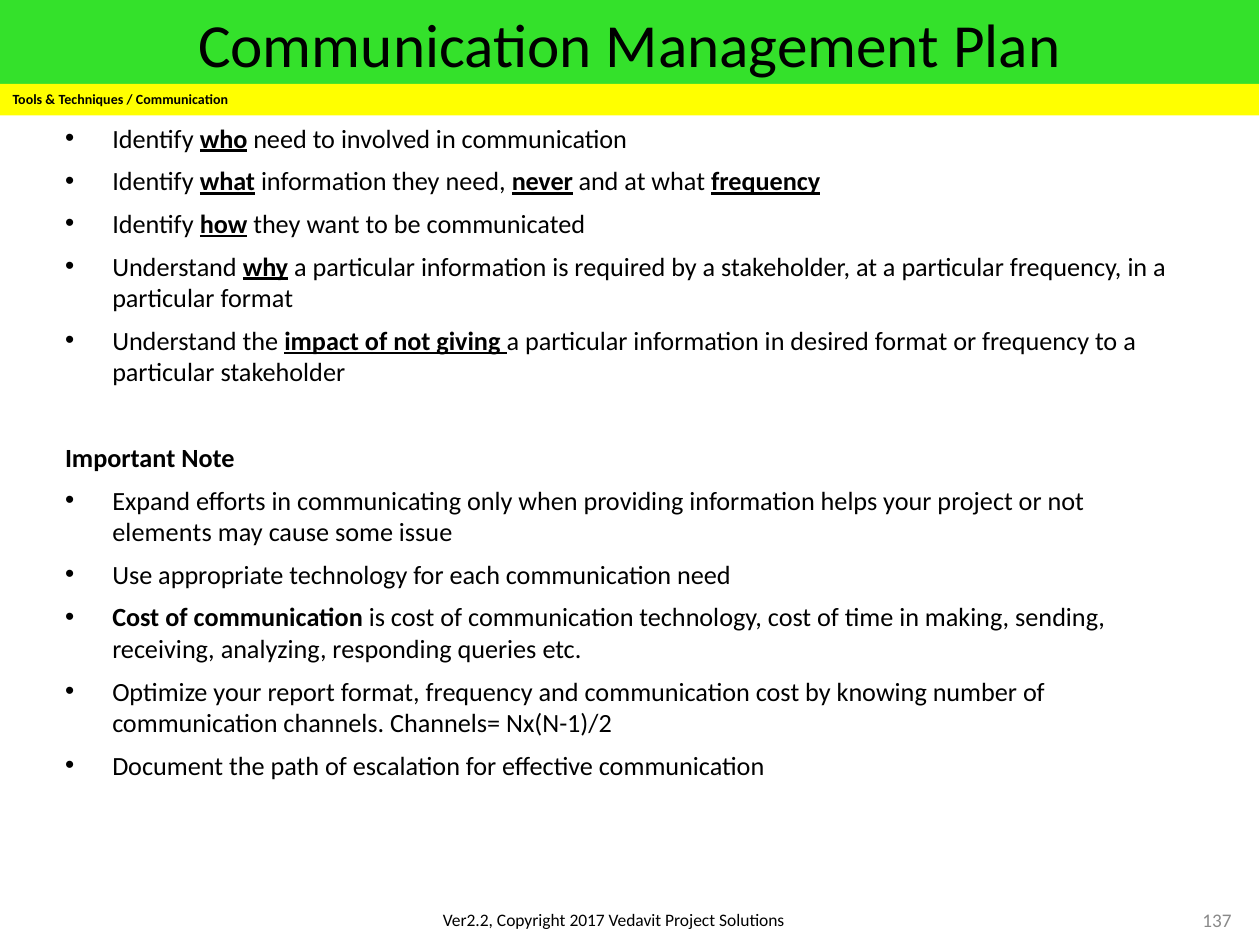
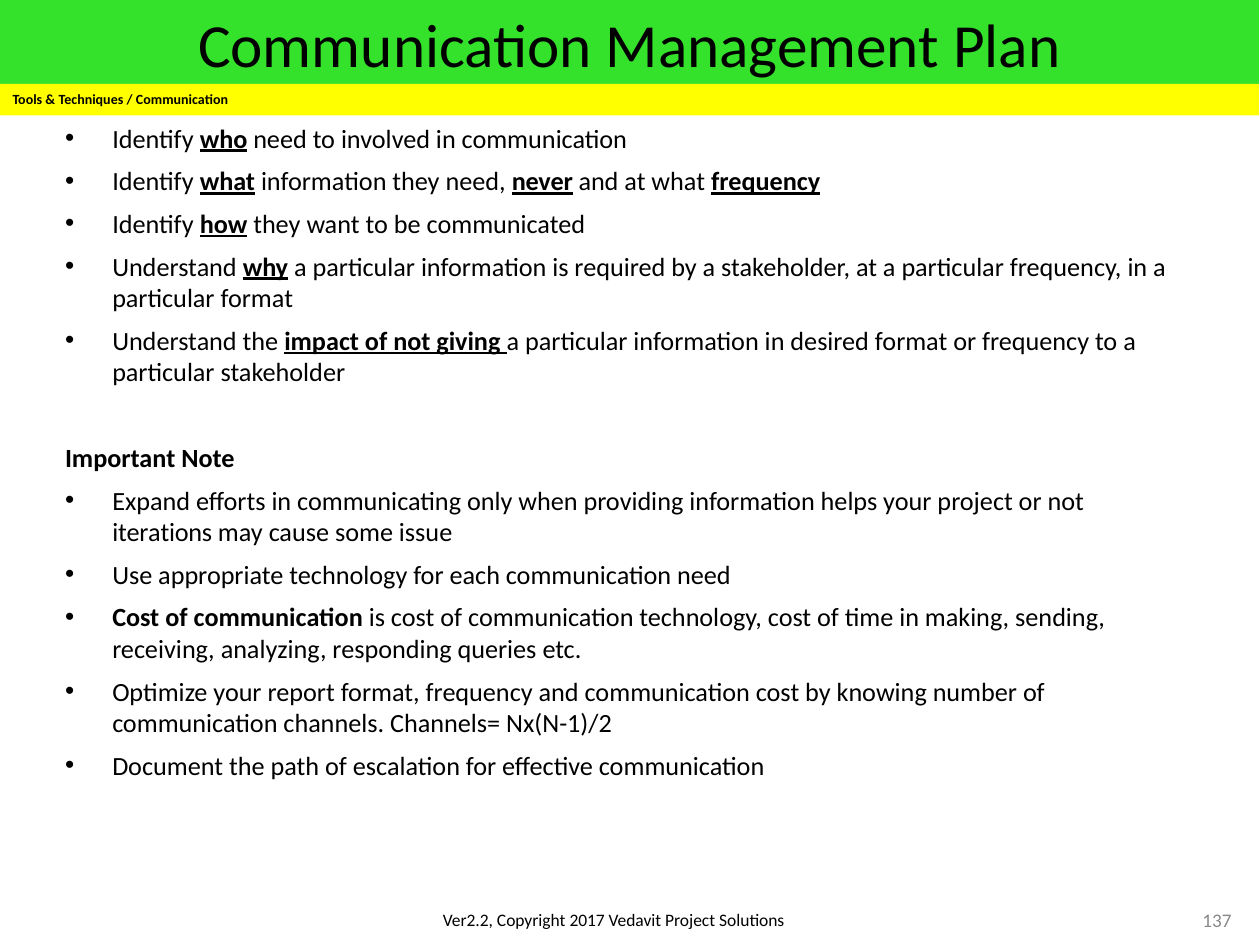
elements: elements -> iterations
